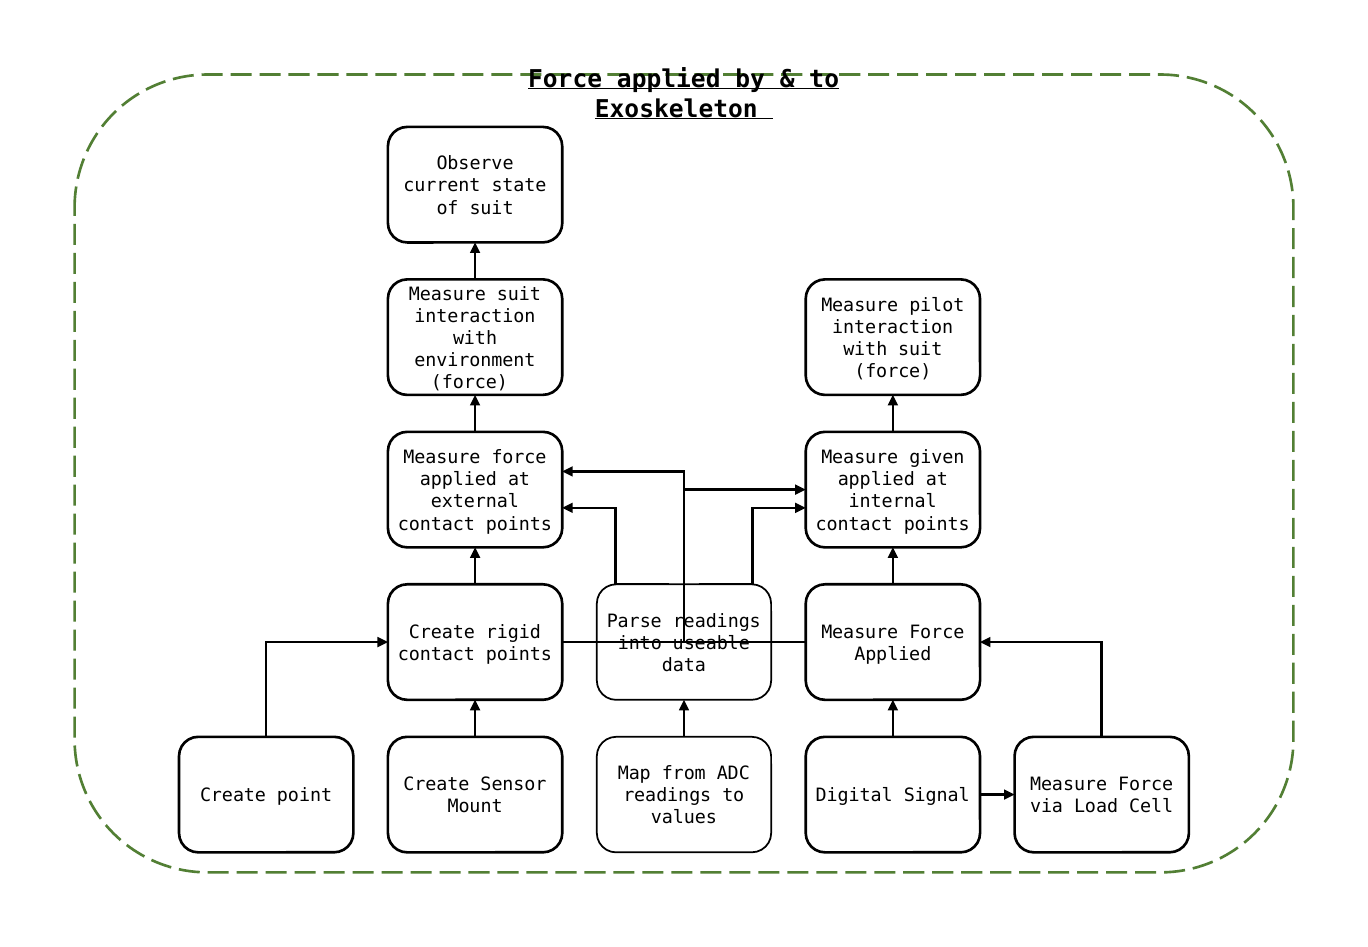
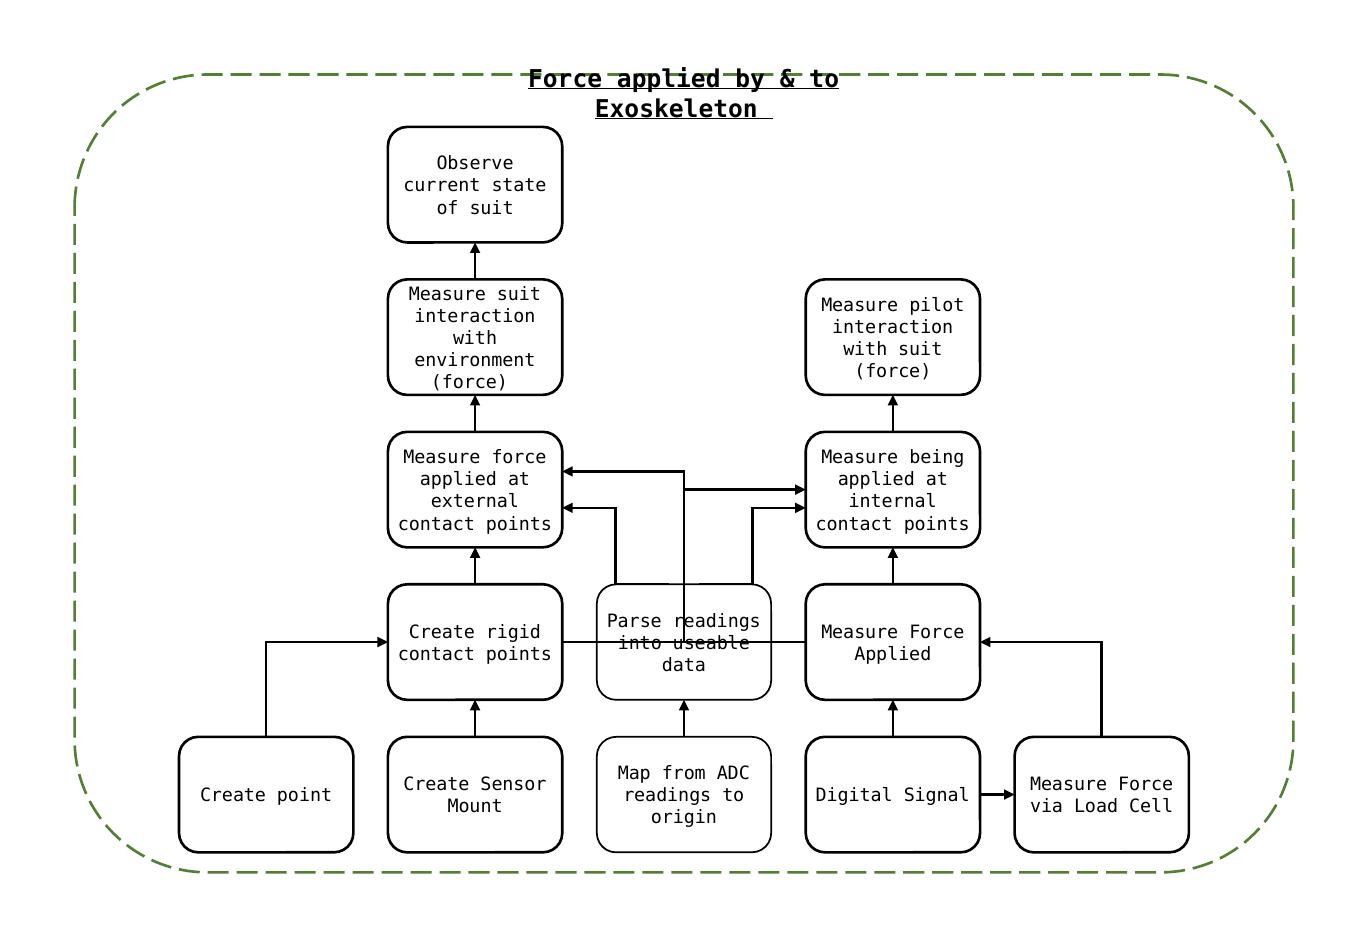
given: given -> being
values: values -> origin
